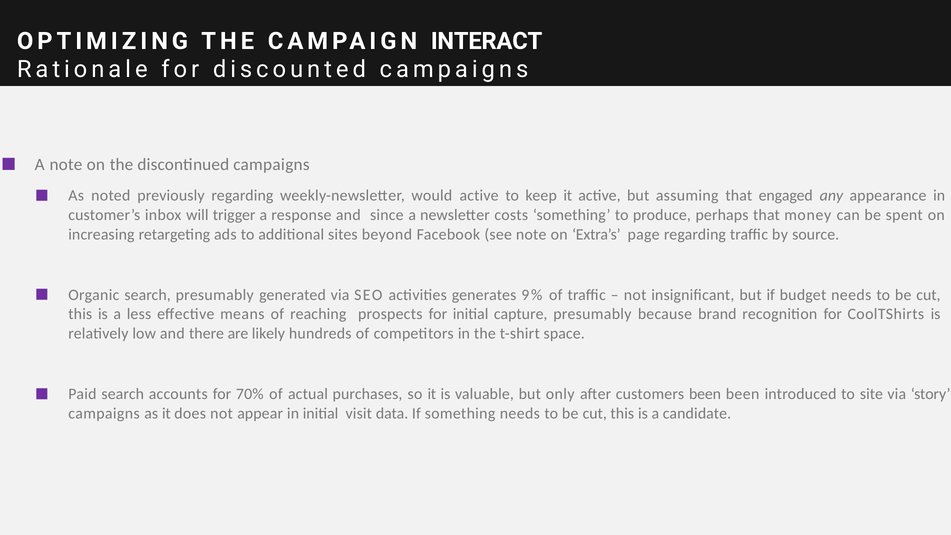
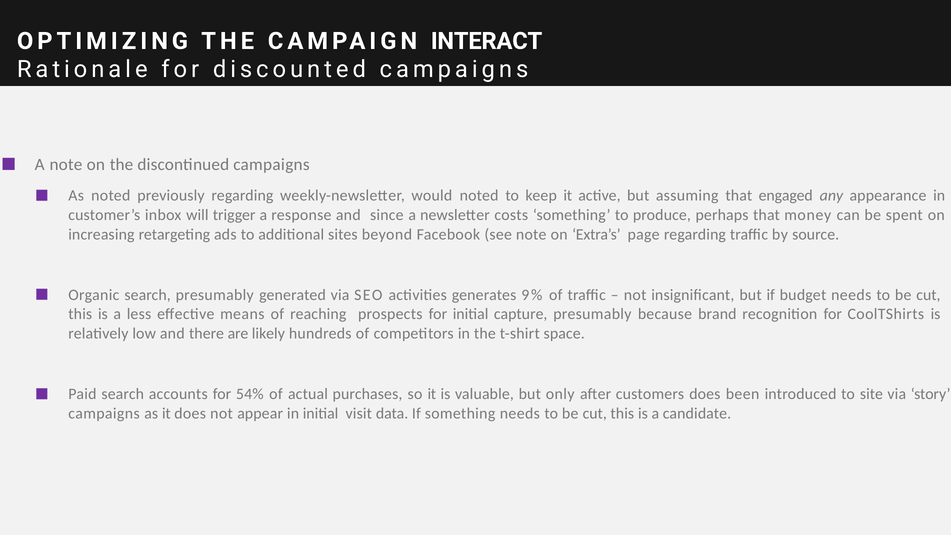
would active: active -> noted
70%: 70% -> 54%
customers been: been -> does
